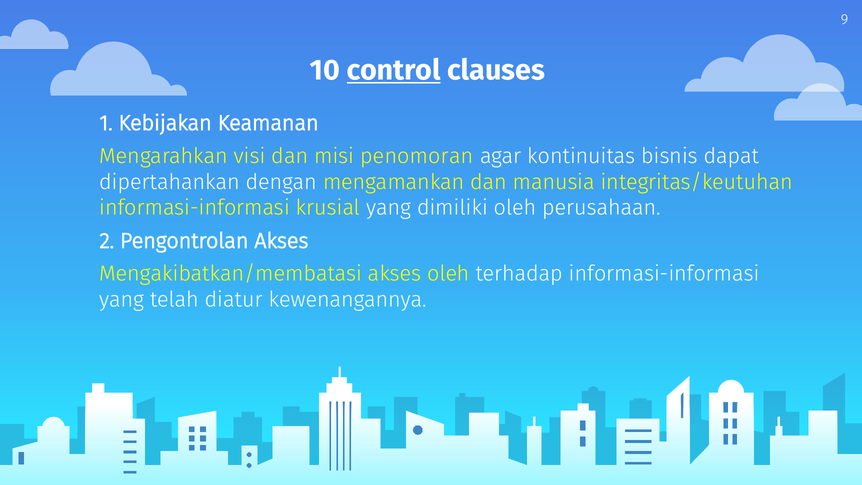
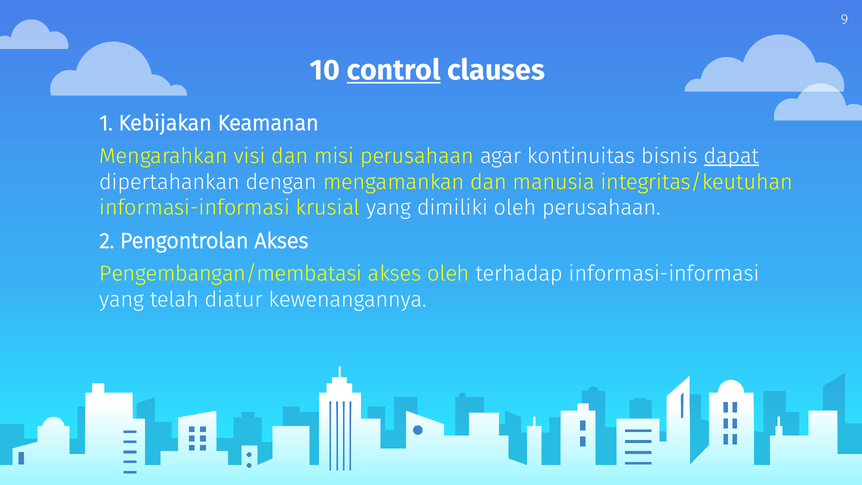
misi penomoran: penomoran -> perusahaan
dapat underline: none -> present
Mengakibatkan/membatasi: Mengakibatkan/membatasi -> Pengembangan/membatasi
